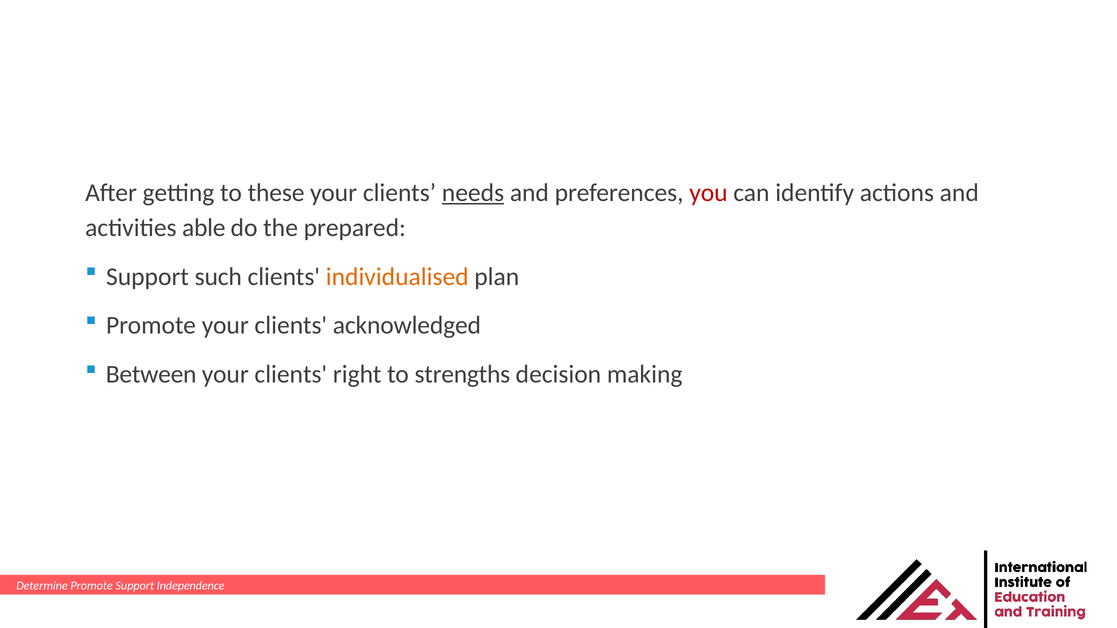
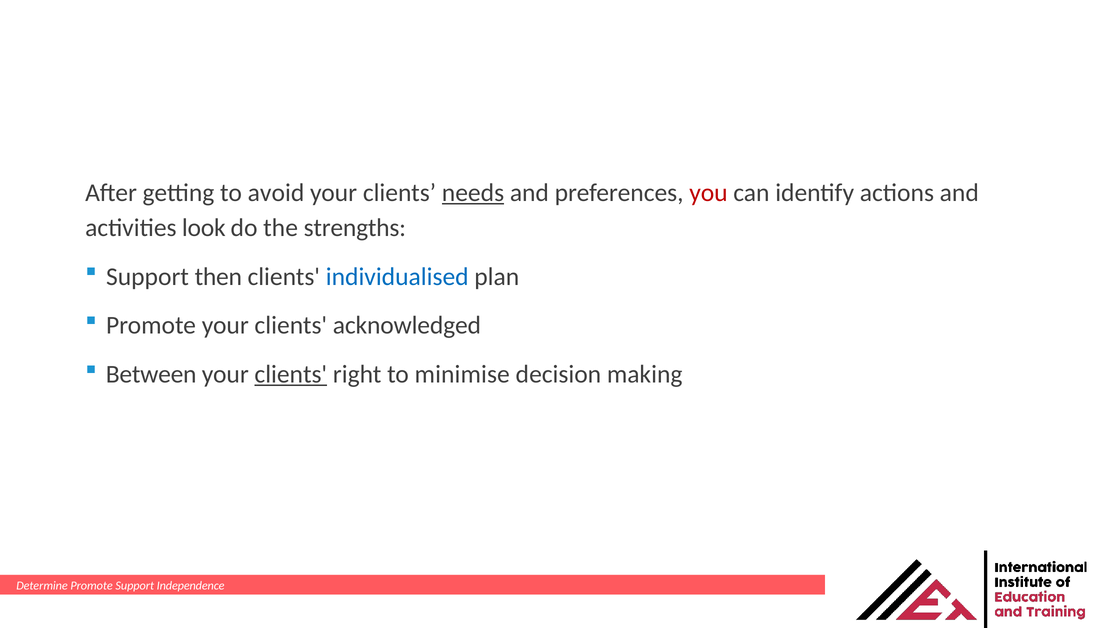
these: these -> avoid
able: able -> look
prepared: prepared -> strengths
such: such -> then
individualised colour: orange -> blue
clients at (291, 375) underline: none -> present
strengths: strengths -> minimise
